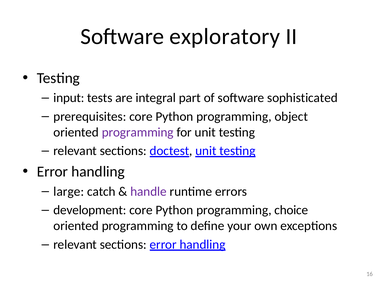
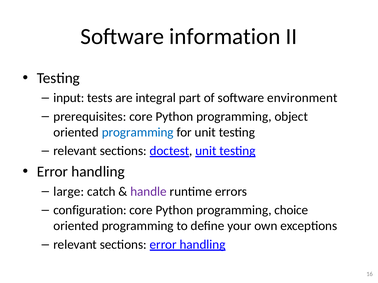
exploratory: exploratory -> information
sophisticated: sophisticated -> environment
programming at (138, 132) colour: purple -> blue
development: development -> configuration
